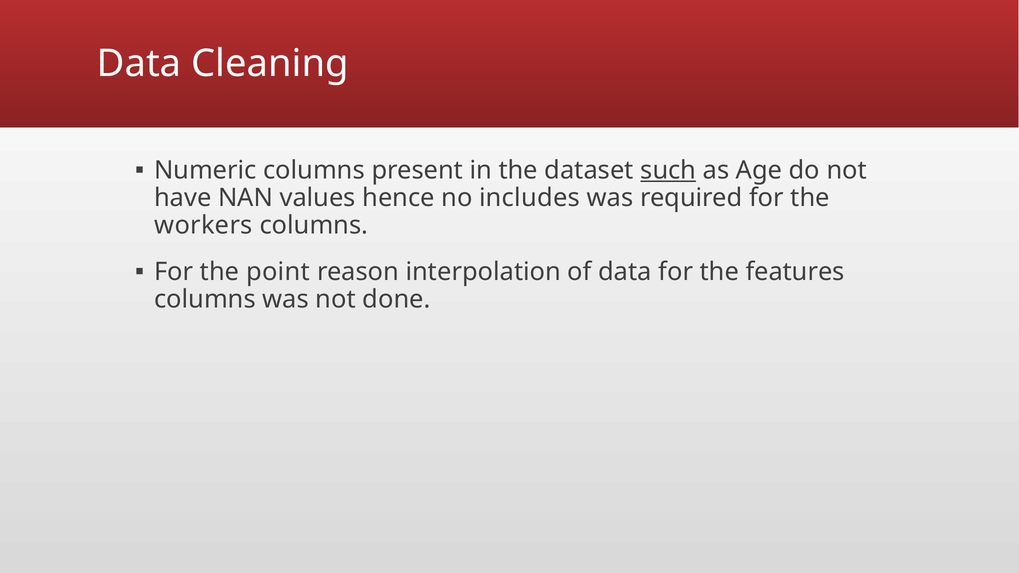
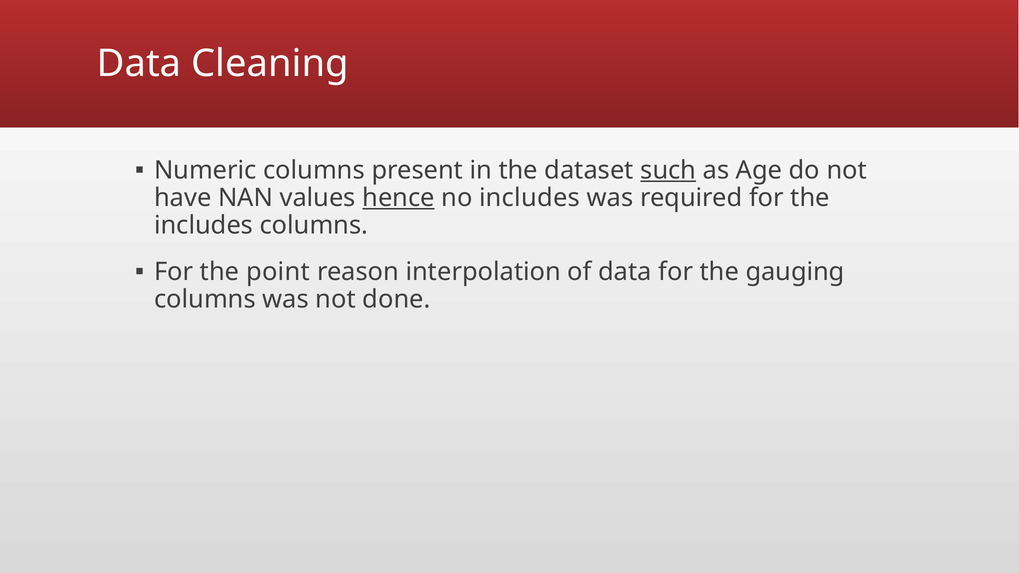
hence underline: none -> present
workers at (203, 225): workers -> includes
features: features -> gauging
